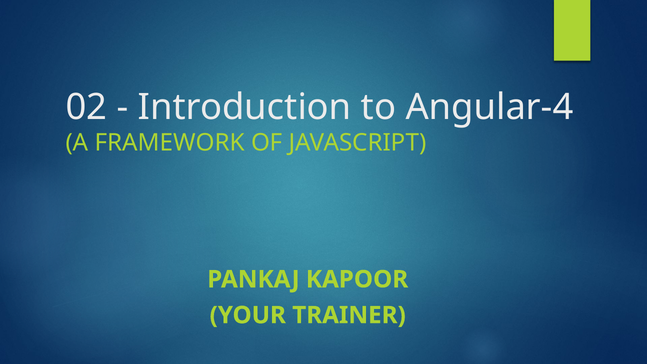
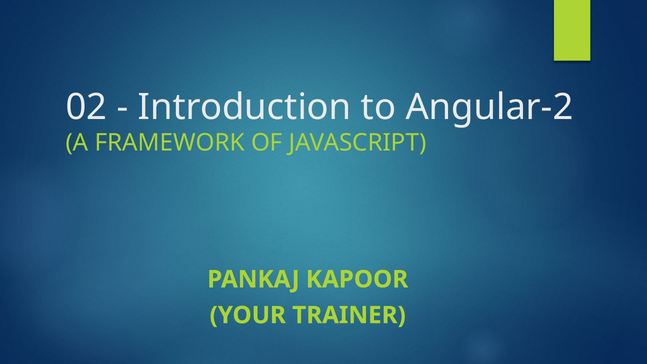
Angular-4: Angular-4 -> Angular-2
